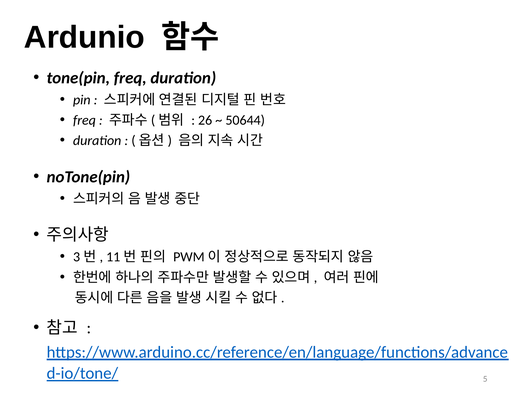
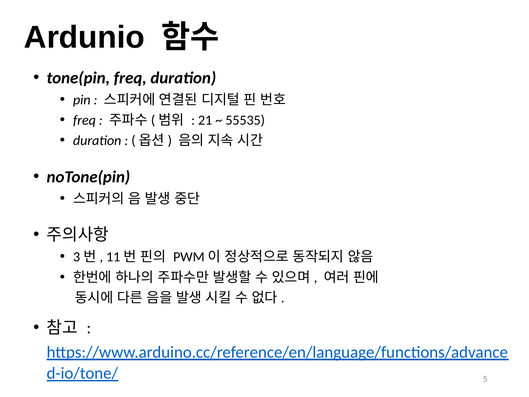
26: 26 -> 21
50644: 50644 -> 55535
